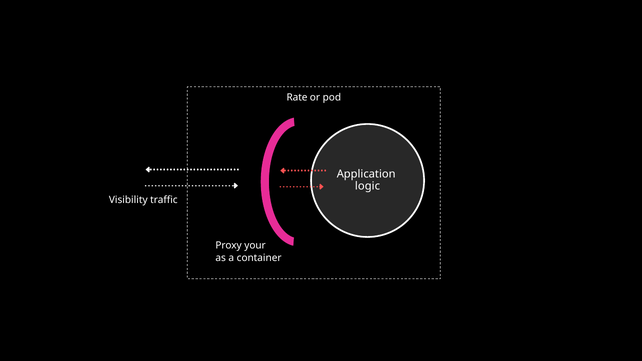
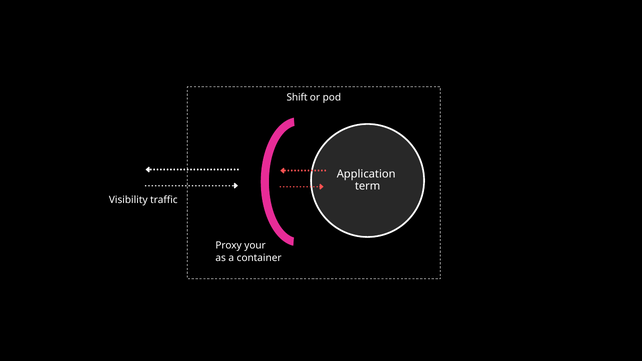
Rate: Rate -> Shift
logic: logic -> term
